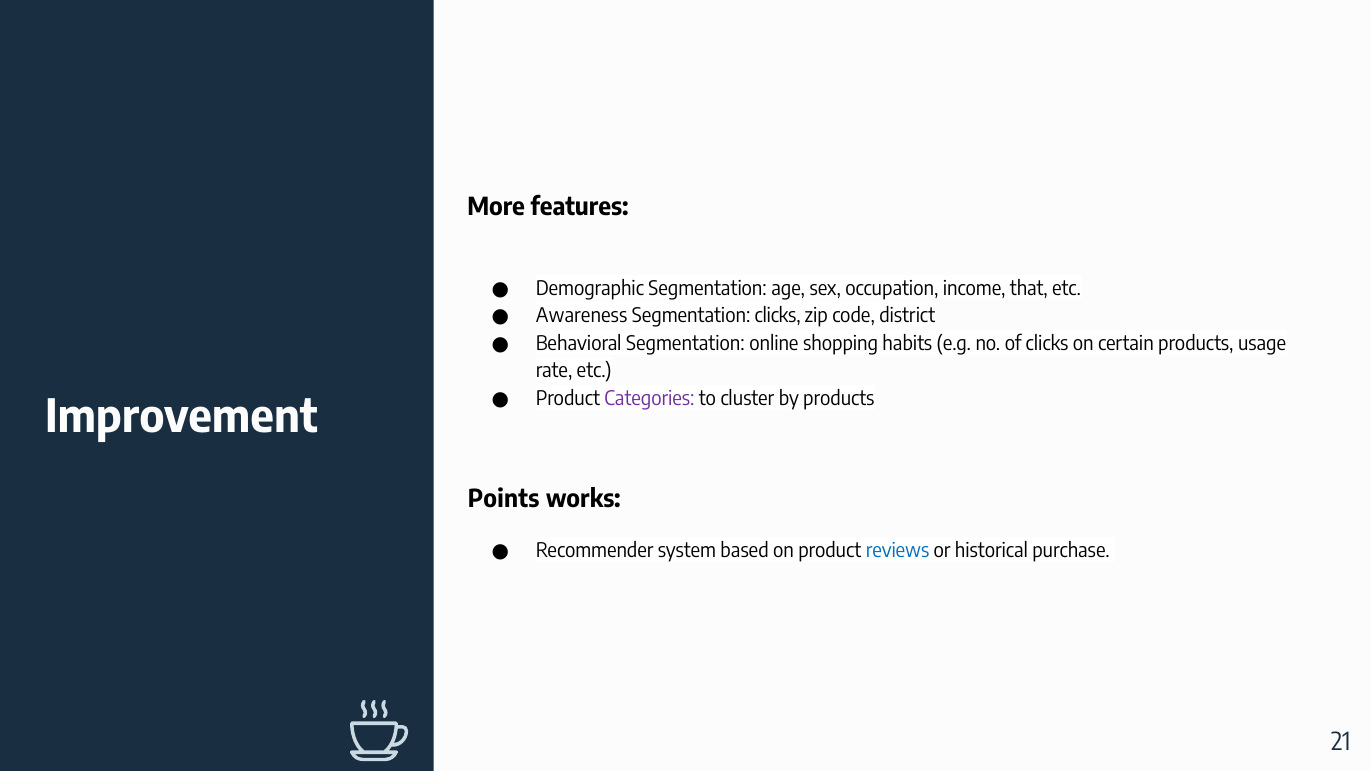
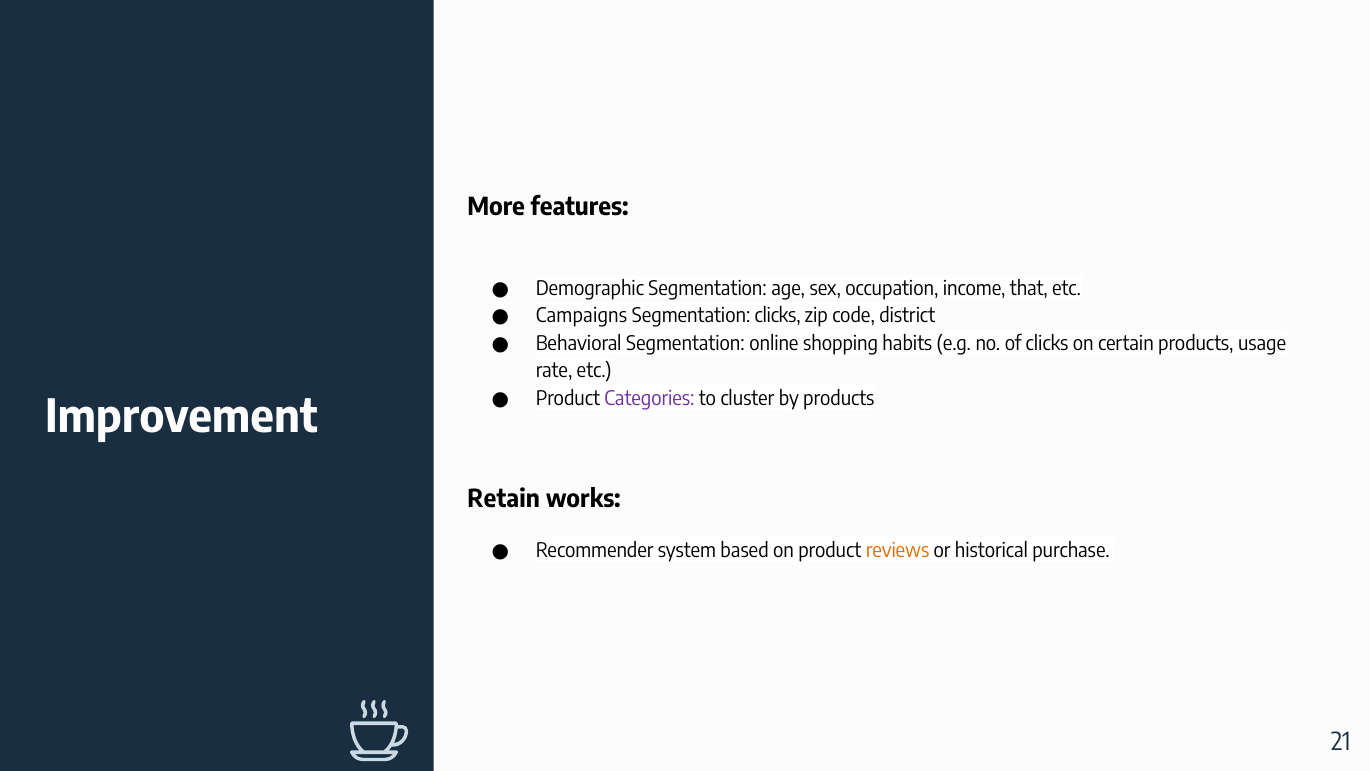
Awareness: Awareness -> Campaigns
Points: Points -> Retain
reviews colour: blue -> orange
